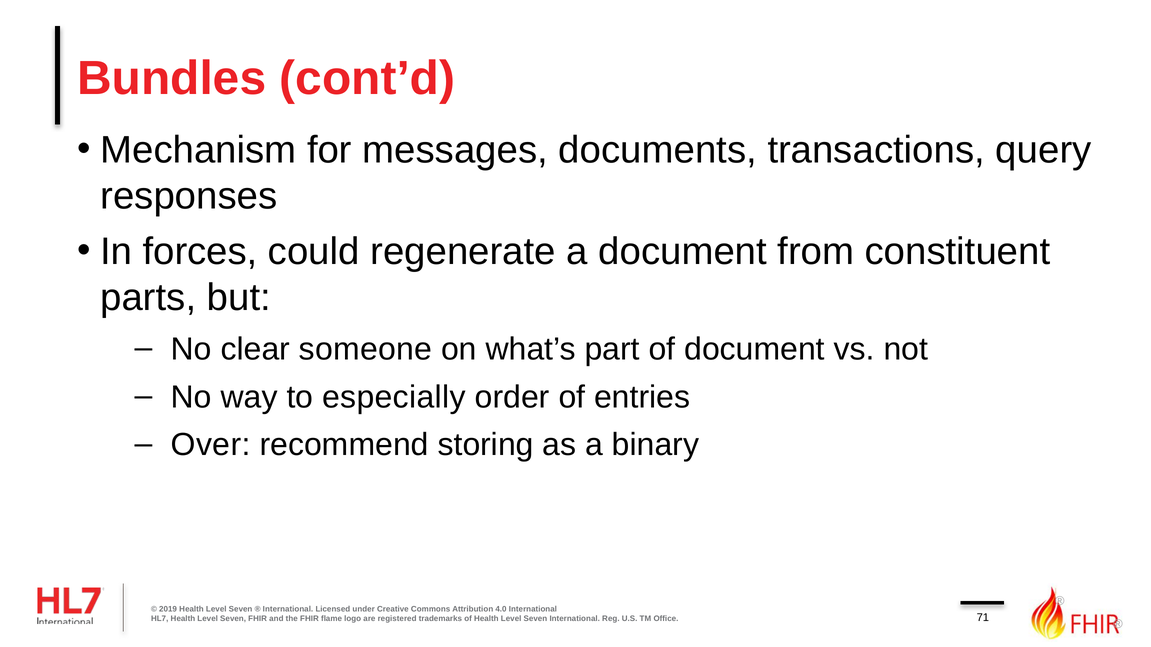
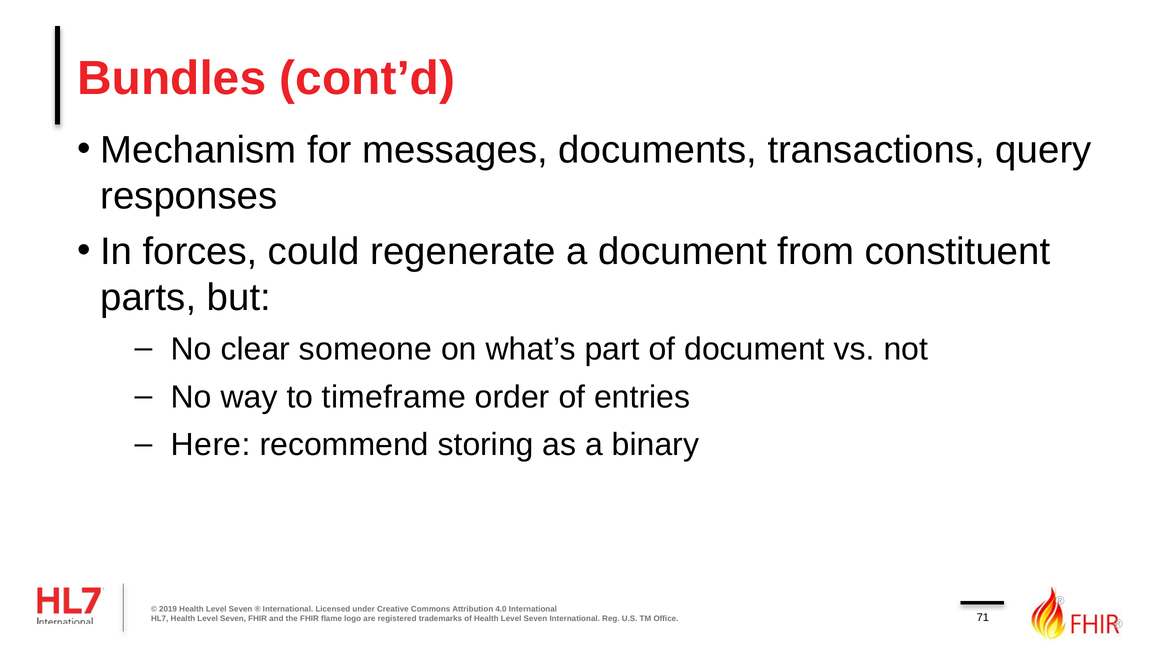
especially: especially -> timeframe
Over: Over -> Here
